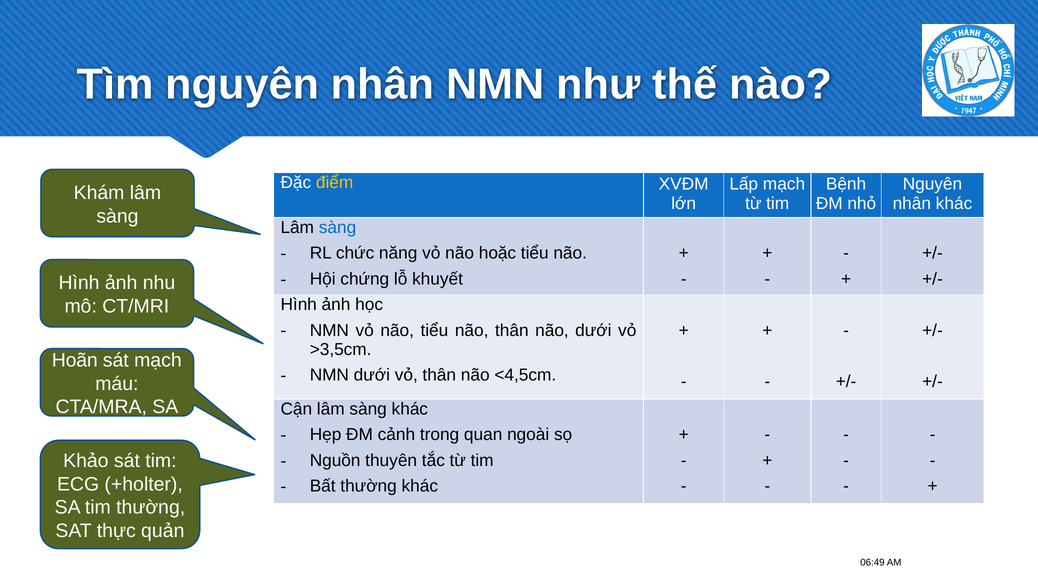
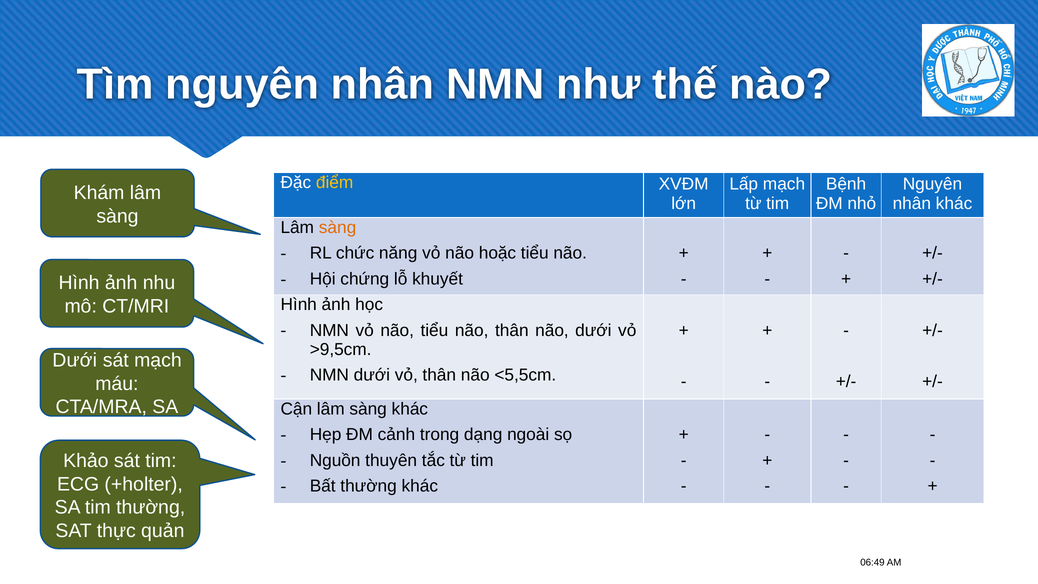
sàng at (338, 227) colour: blue -> orange
>3,5cm: >3,5cm -> >9,5cm
Hoãn at (75, 360): Hoãn -> Dưới
<4,5cm: <4,5cm -> <5,5cm
quan: quan -> dạng
